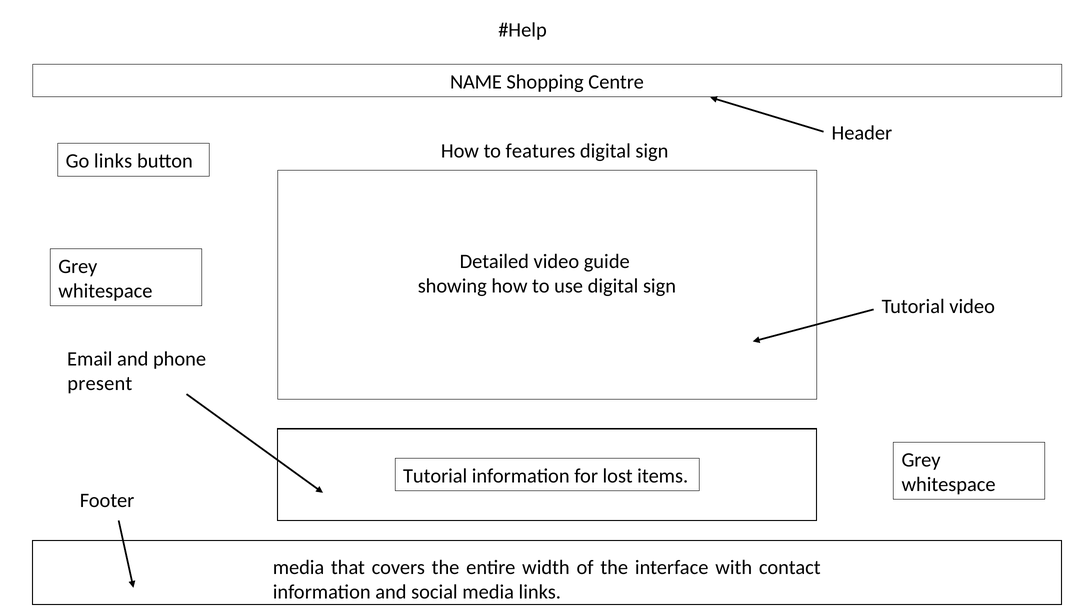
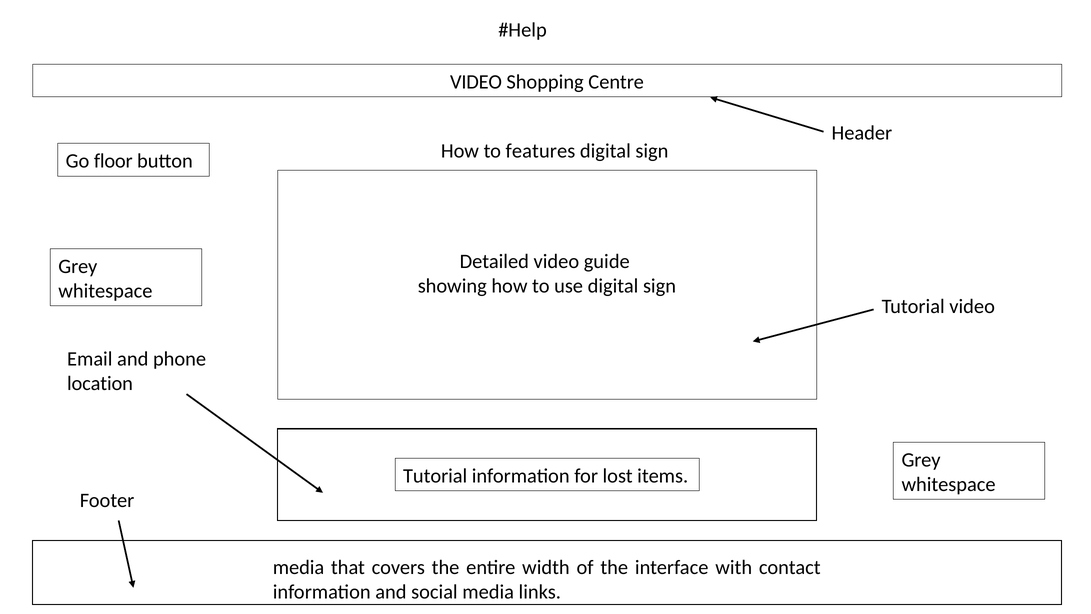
NAME at (476, 82): NAME -> VIDEO
Go links: links -> floor
present: present -> location
